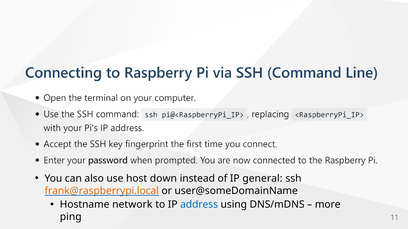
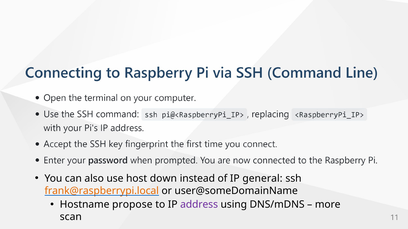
network: network -> propose
address colour: blue -> purple
ping: ping -> scan
